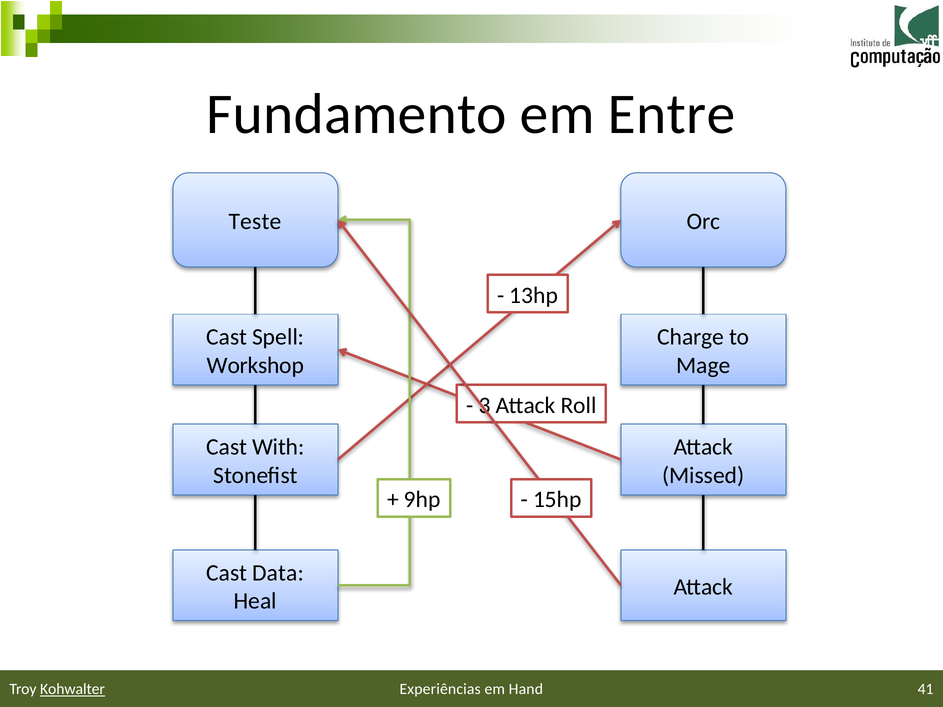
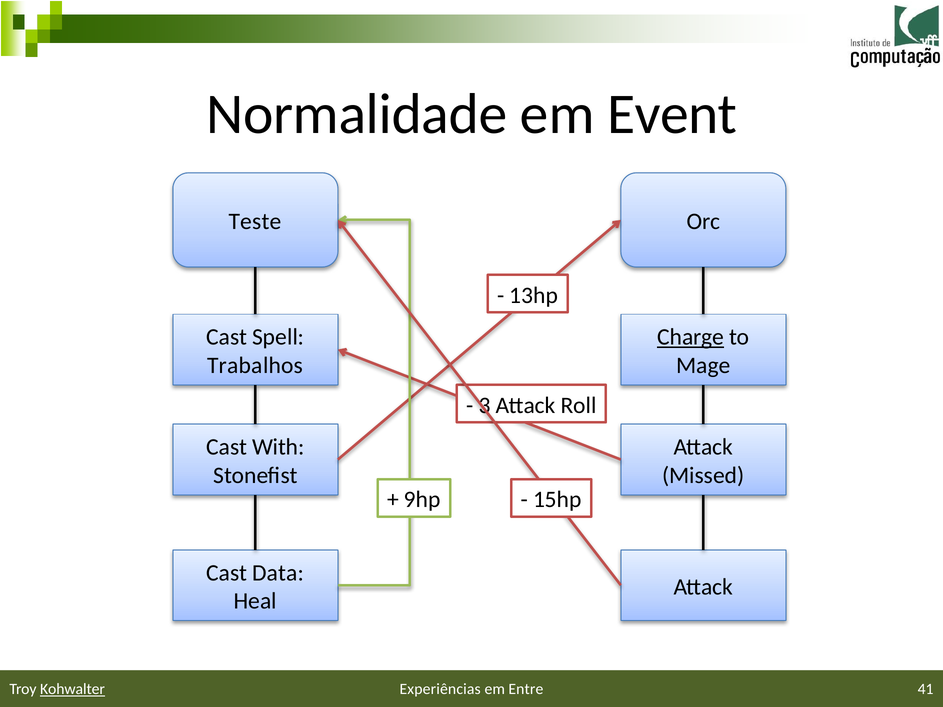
Fundamento: Fundamento -> Normalidade
Entre: Entre -> Event
Charge underline: none -> present
Workshop: Workshop -> Trabalhos
Hand: Hand -> Entre
